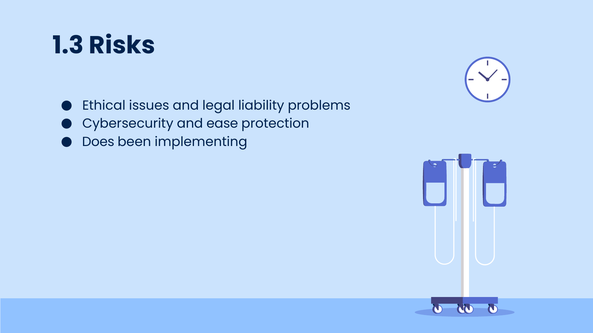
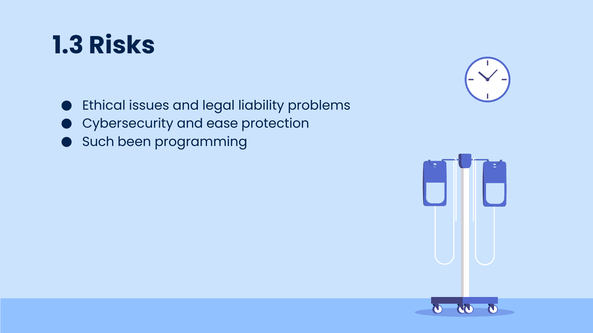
Does: Does -> Such
implementing: implementing -> programming
